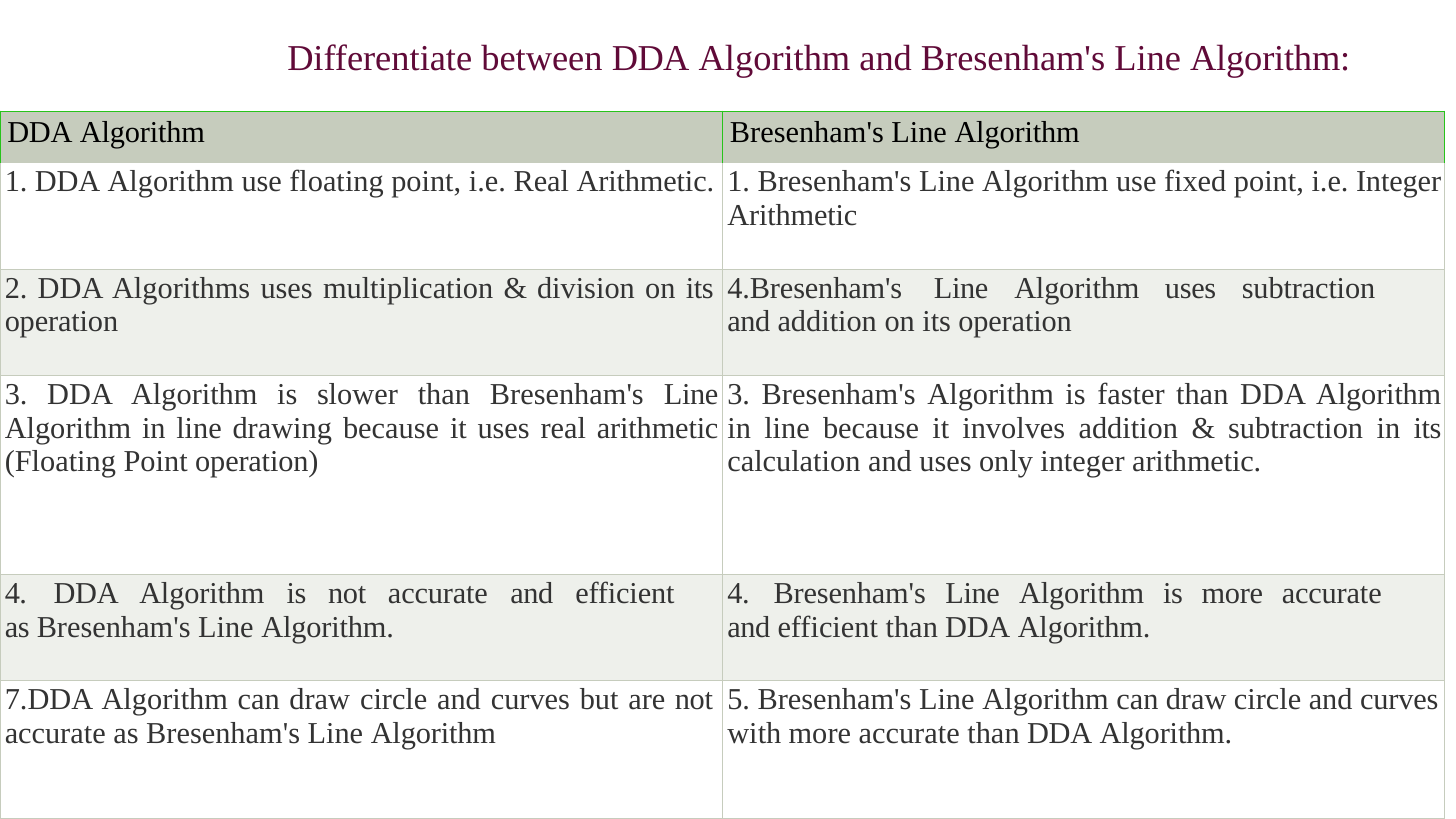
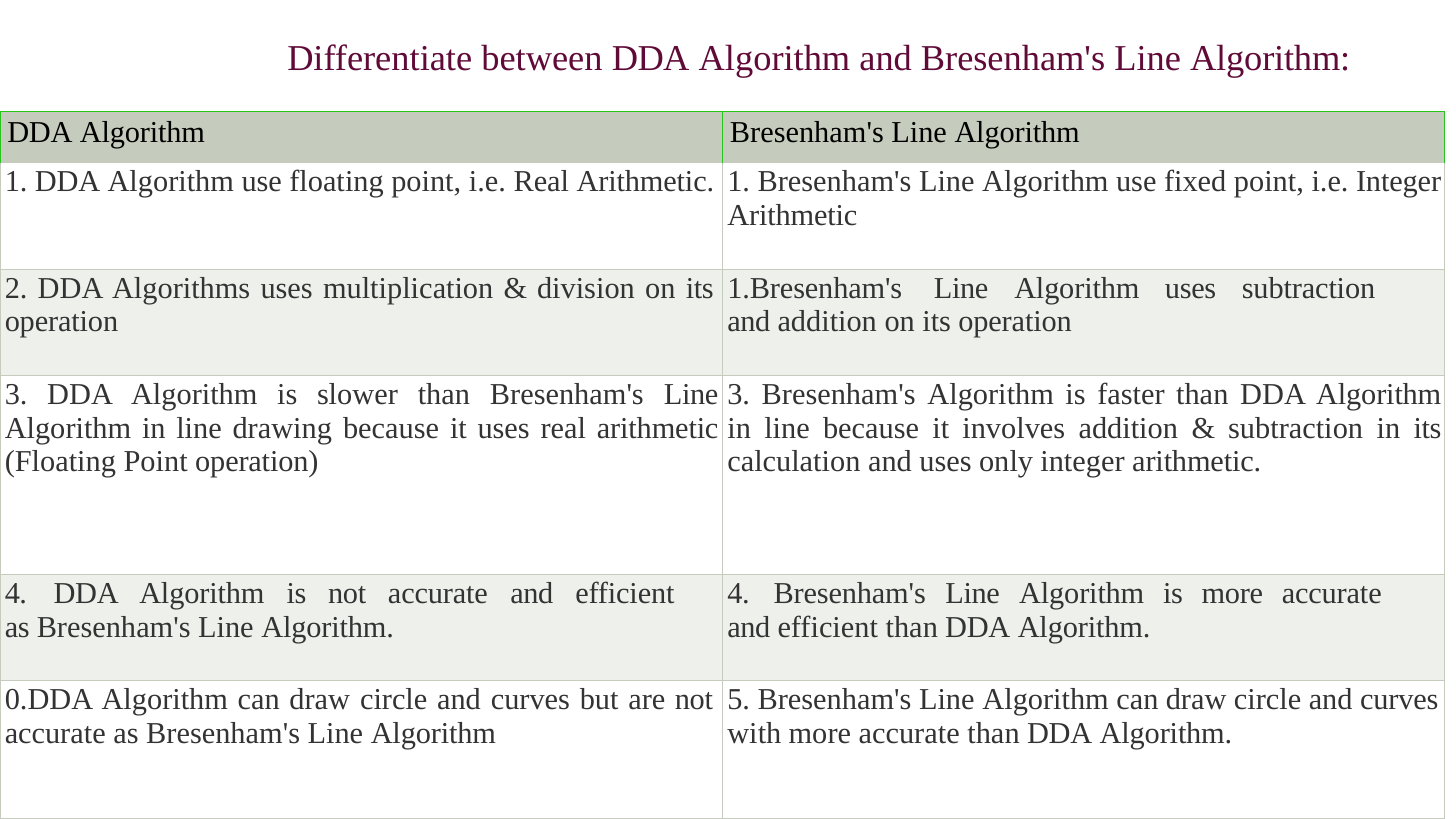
4.Bresenham's: 4.Bresenham's -> 1.Bresenham's
7.DDA: 7.DDA -> 0.DDA
